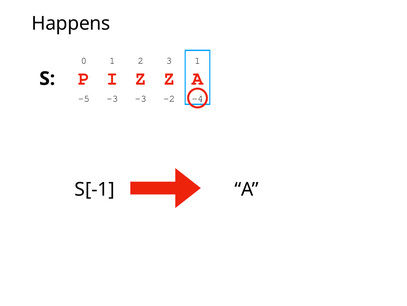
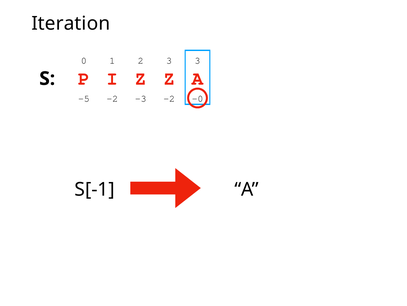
Happens: Happens -> Iteration
3 1: 1 -> 3
-5 -3: -3 -> -2
-4: -4 -> -0
